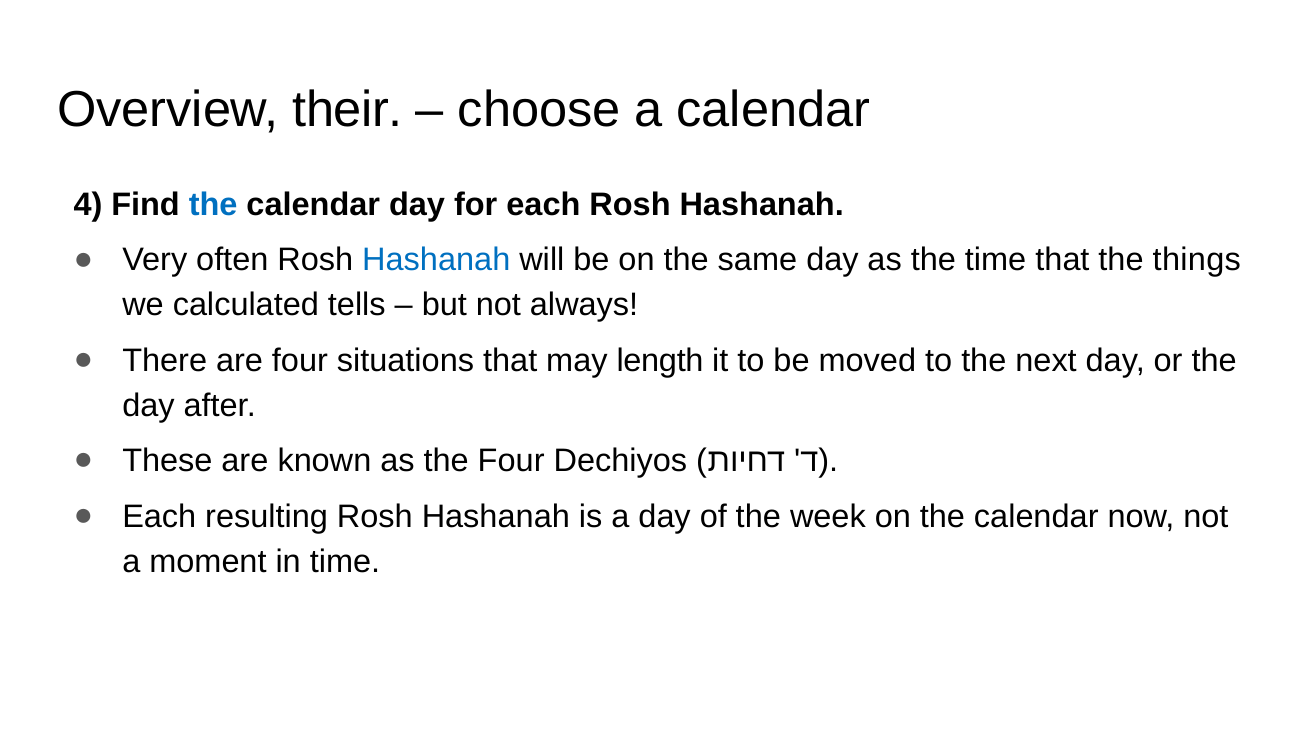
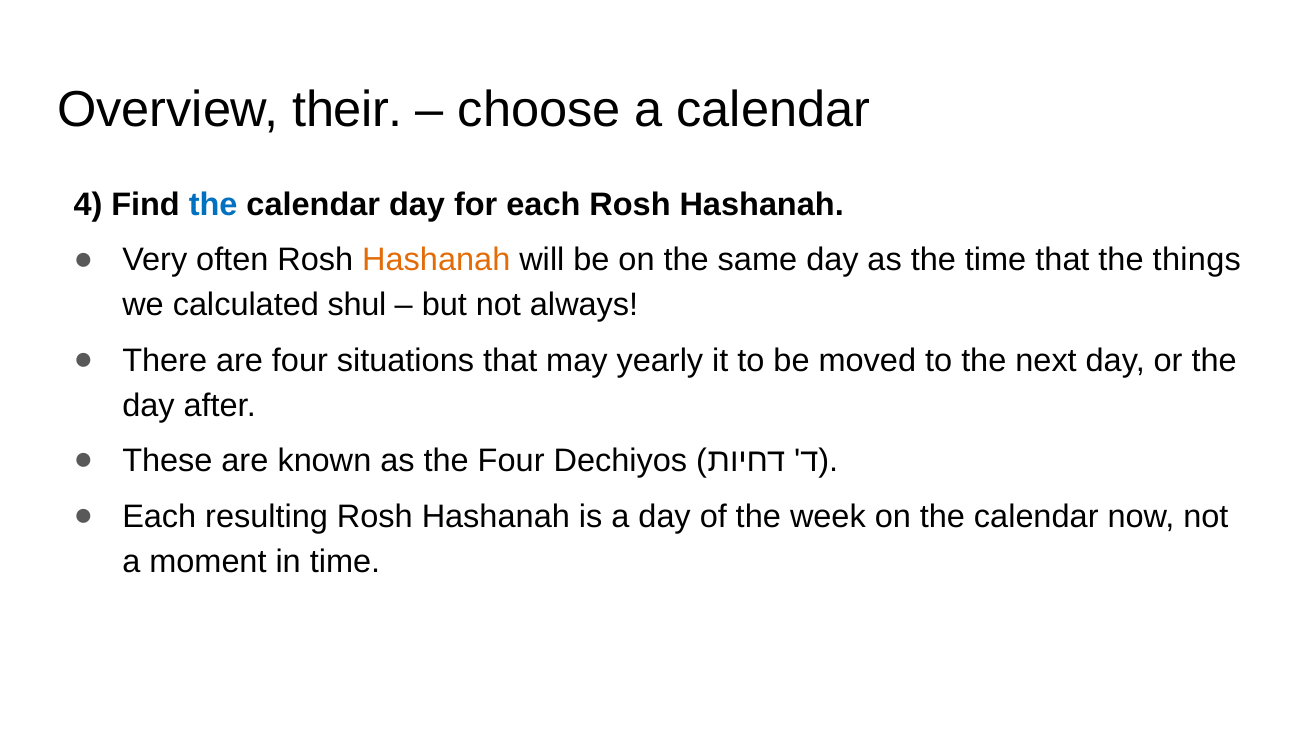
Hashanah at (436, 260) colour: blue -> orange
tells: tells -> shul
length: length -> yearly
